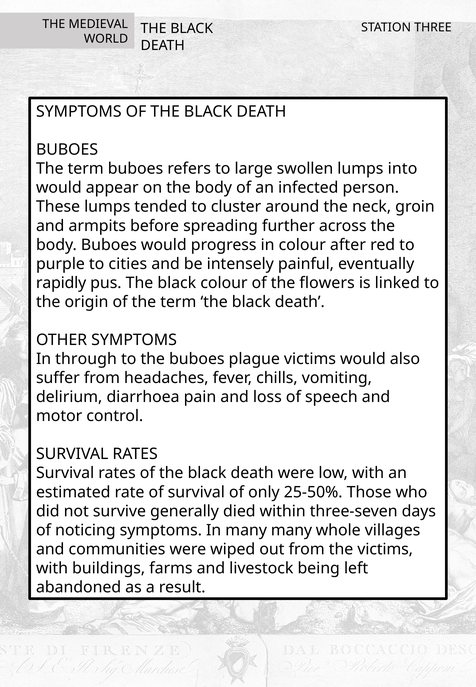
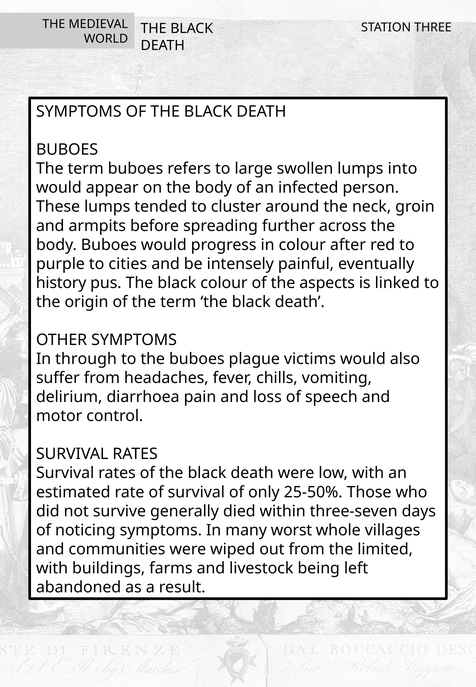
rapidly: rapidly -> history
flowers: flowers -> aspects
many many: many -> worst
the victims: victims -> limited
